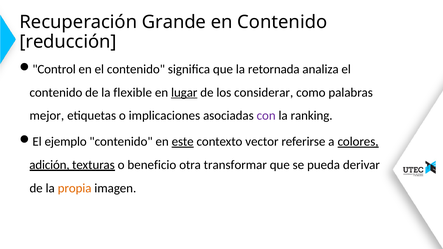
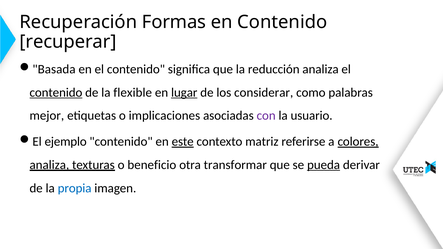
Grande: Grande -> Formas
reducción: reducción -> recuperar
Control: Control -> Basada
retornada: retornada -> reducción
contenido at (56, 93) underline: none -> present
ranking: ranking -> usuario
vector: vector -> matriz
adición at (49, 165): adición -> analiza
pueda underline: none -> present
propia colour: orange -> blue
